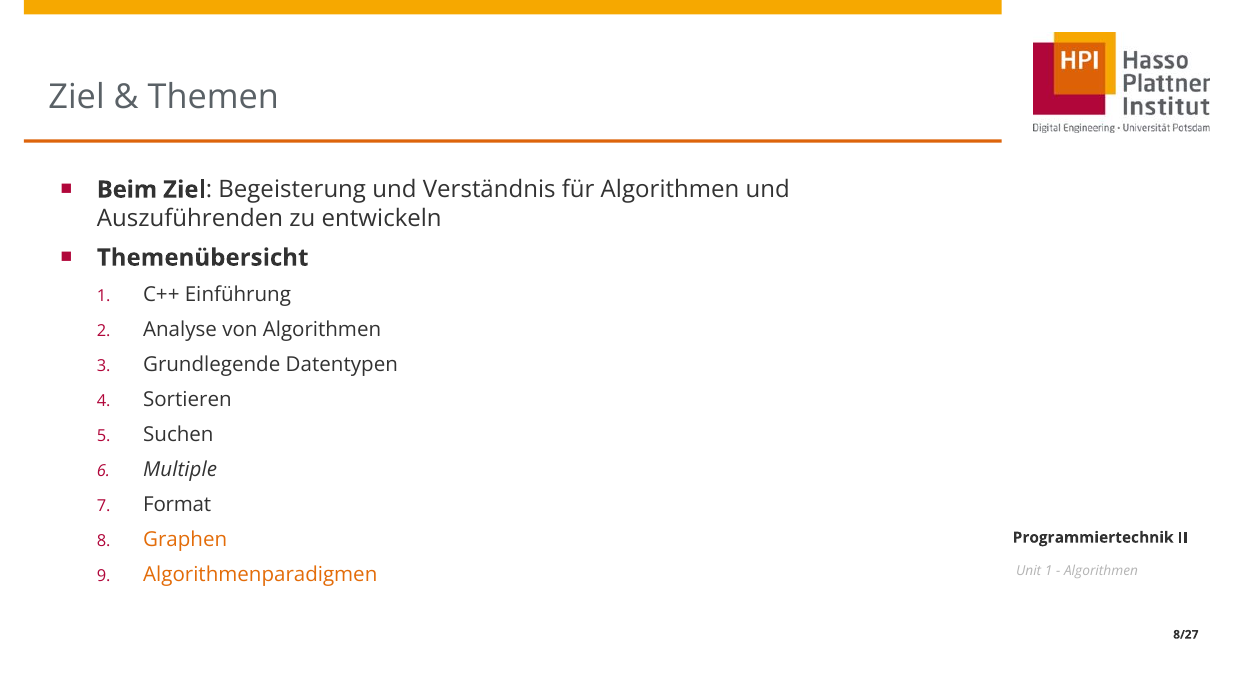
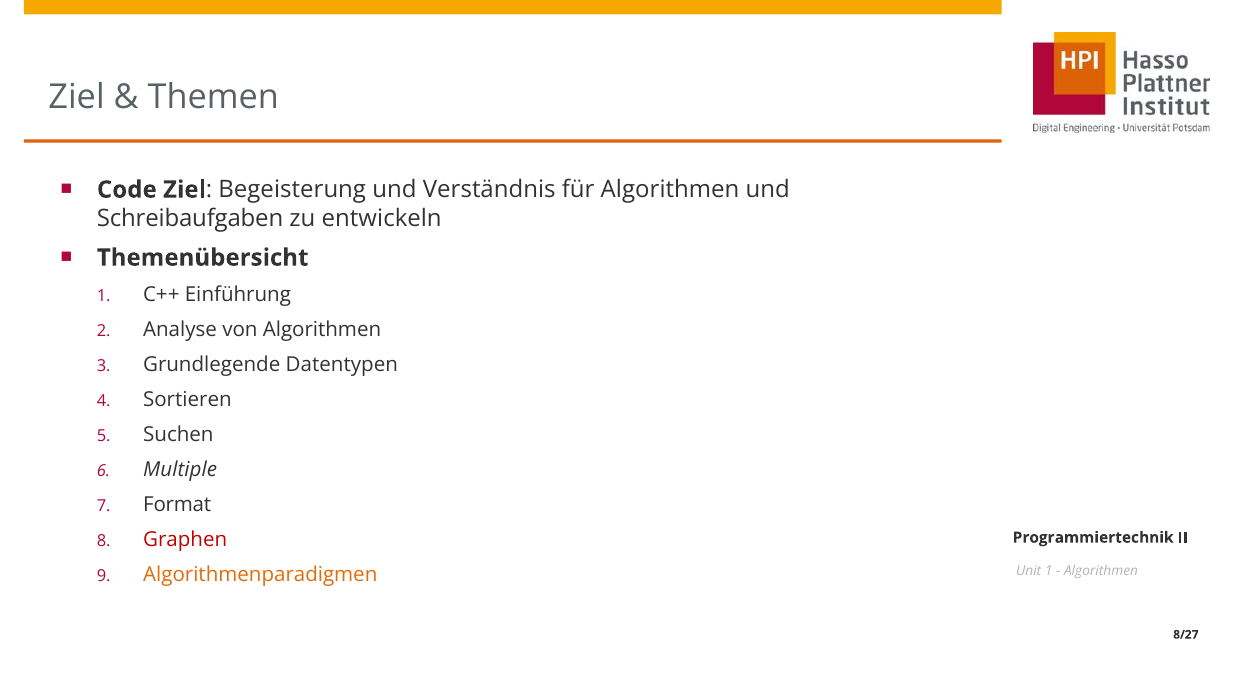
Beim: Beim -> Code
Auszuführenden: Auszuführenden -> Schreibaufgaben
Graphen colour: orange -> red
